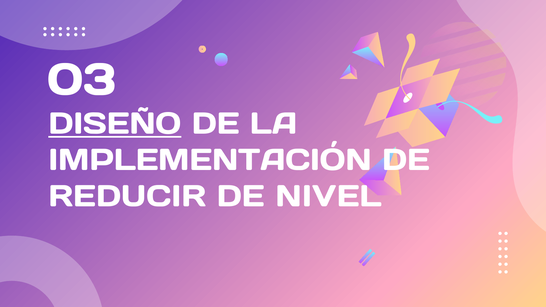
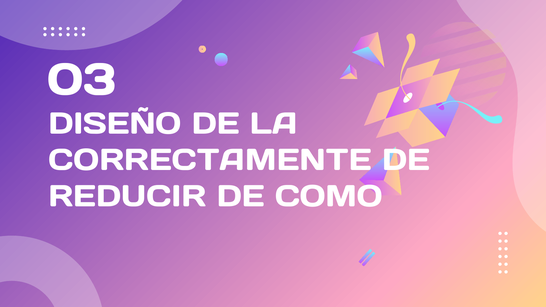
DISEÑO underline: present -> none
IMPLEMENTACIÓN: IMPLEMENTACIÓN -> CORRECTAMENTE
NIVEL: NIVEL -> COMO
